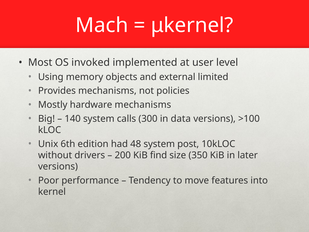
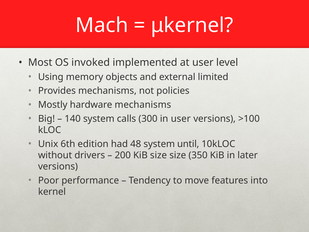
in data: data -> user
post: post -> until
KiB find: find -> size
